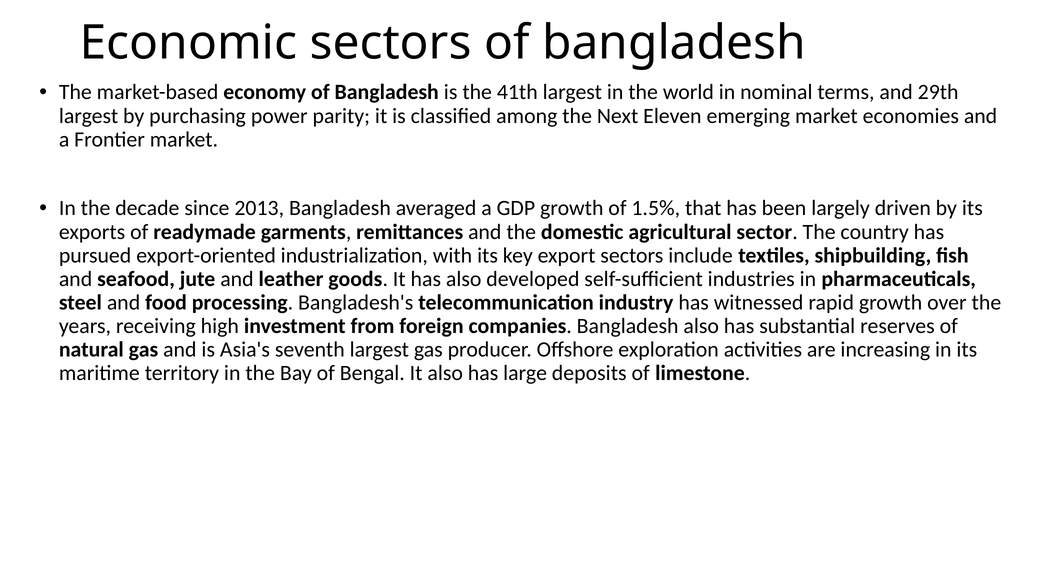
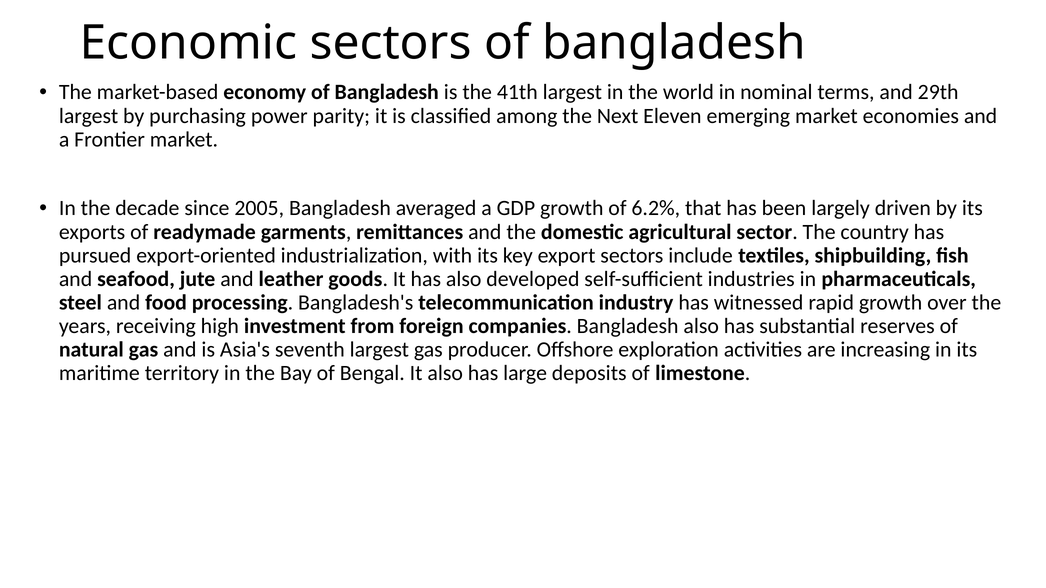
2013: 2013 -> 2005
1.5%: 1.5% -> 6.2%
